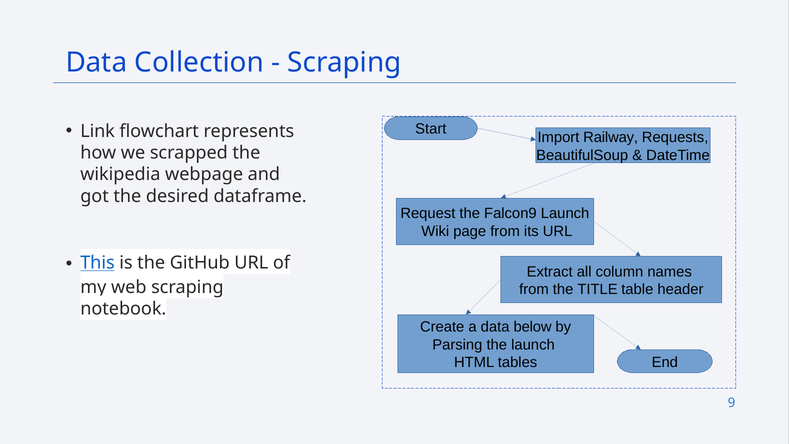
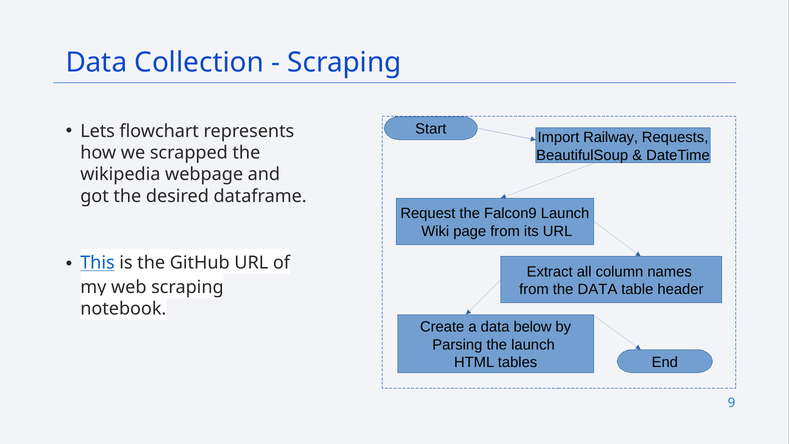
Link: Link -> Lets
the TITLE: TITLE -> DATA
